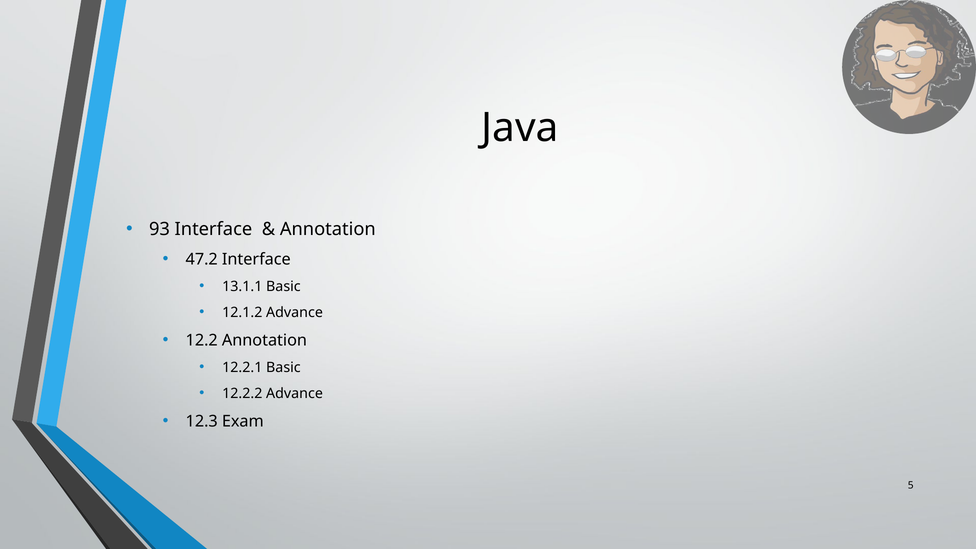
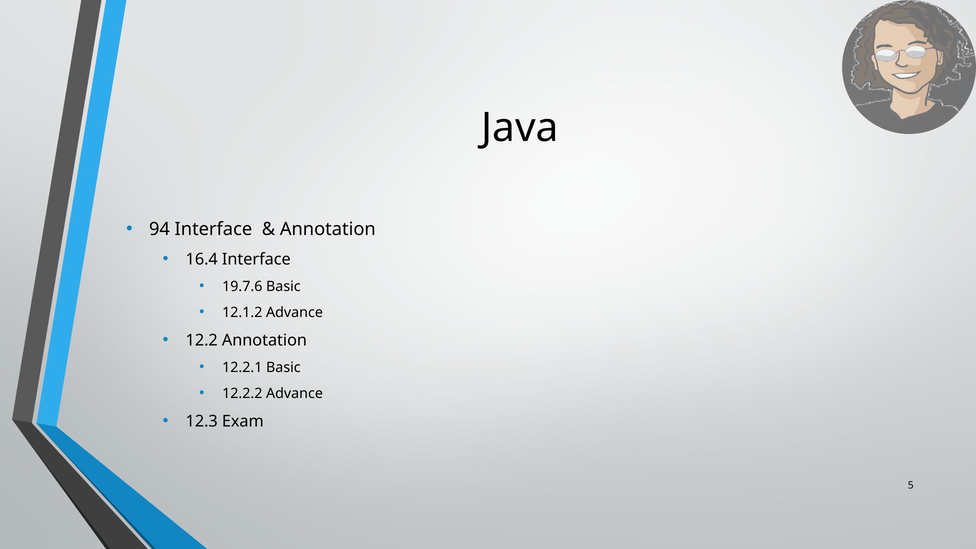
93: 93 -> 94
47.2: 47.2 -> 16.4
13.1.1: 13.1.1 -> 19.7.6
